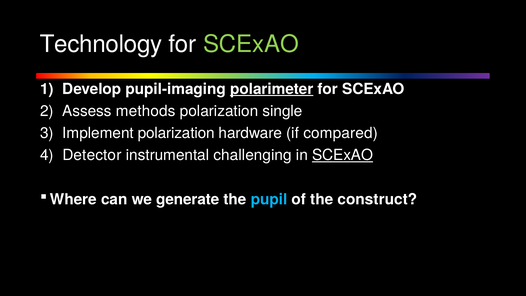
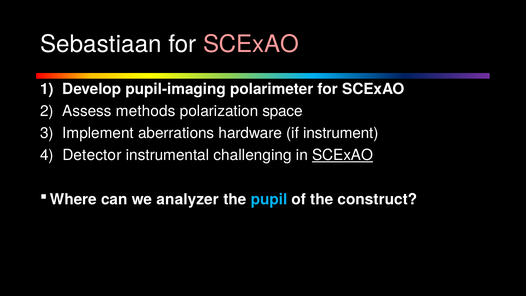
Technology: Technology -> Sebastiaan
SCExAO at (251, 44) colour: light green -> pink
polarimeter underline: present -> none
single: single -> space
Implement polarization: polarization -> aberrations
compared: compared -> instrument
generate: generate -> analyzer
